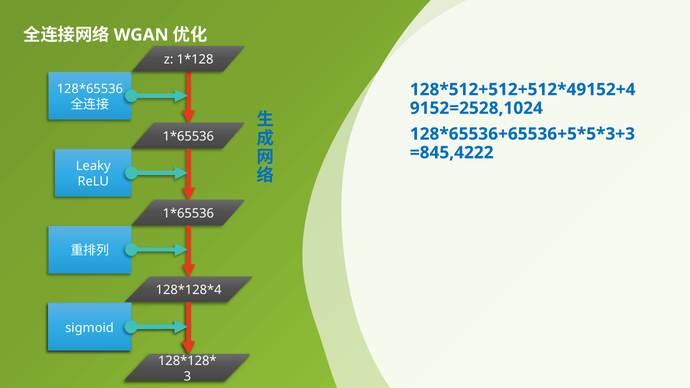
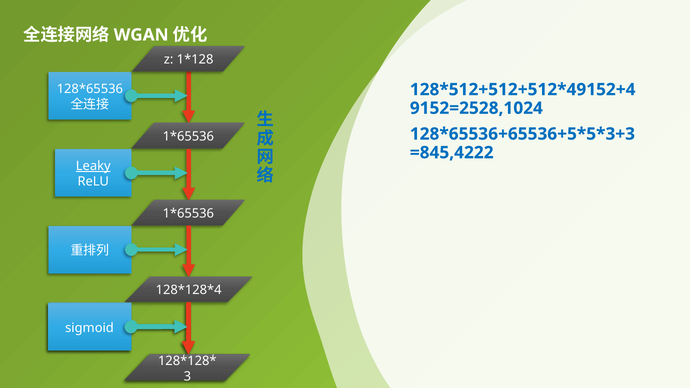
Leaky underline: none -> present
